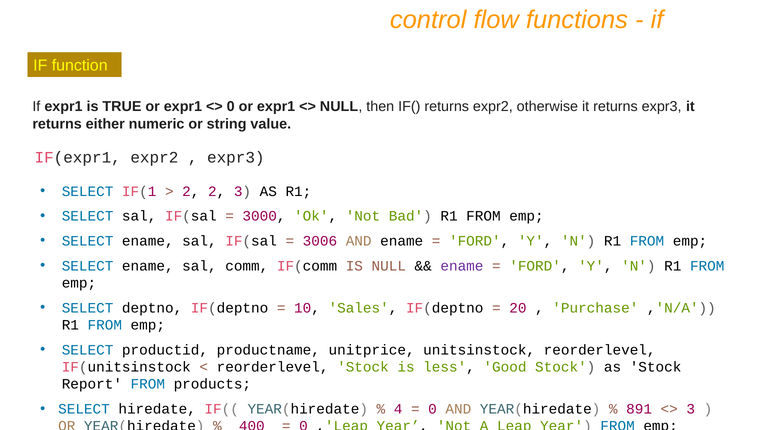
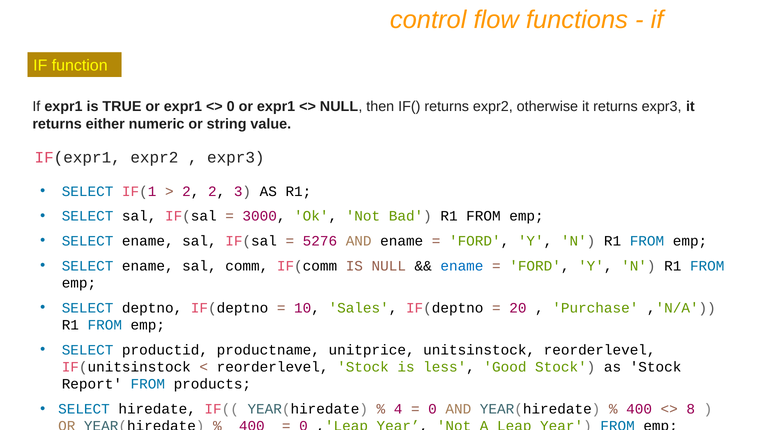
3006: 3006 -> 5276
ename at (462, 266) colour: purple -> blue
891 at (639, 409): 891 -> 400
3 at (691, 409): 3 -> 8
